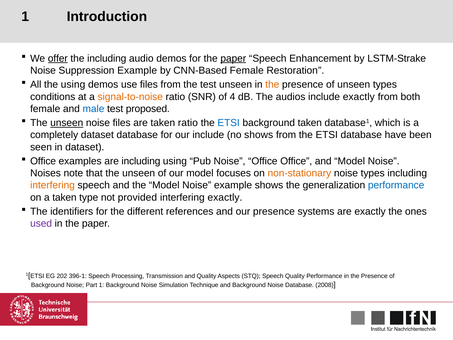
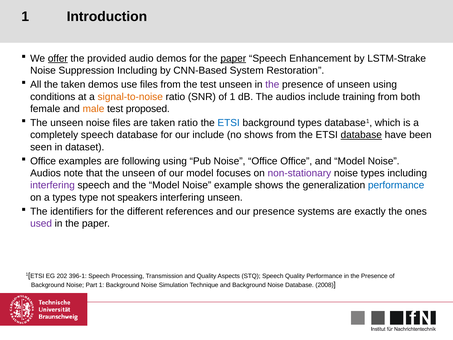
the including: including -> provided
Suppression Example: Example -> Including
CNN-Based Female: Female -> System
the using: using -> taken
the at (272, 85) colour: orange -> purple
unseen types: types -> using
of 4: 4 -> 1
include exactly: exactly -> training
male colour: blue -> orange
unseen at (67, 123) underline: present -> none
background taken: taken -> types
completely dataset: dataset -> speech
database at (361, 135) underline: none -> present
are including: including -> following
Noises at (46, 173): Noises -> Audios
non-stationary colour: orange -> purple
interfering at (52, 185) colour: orange -> purple
a taken: taken -> types
provided: provided -> speakers
interfering exactly: exactly -> unseen
